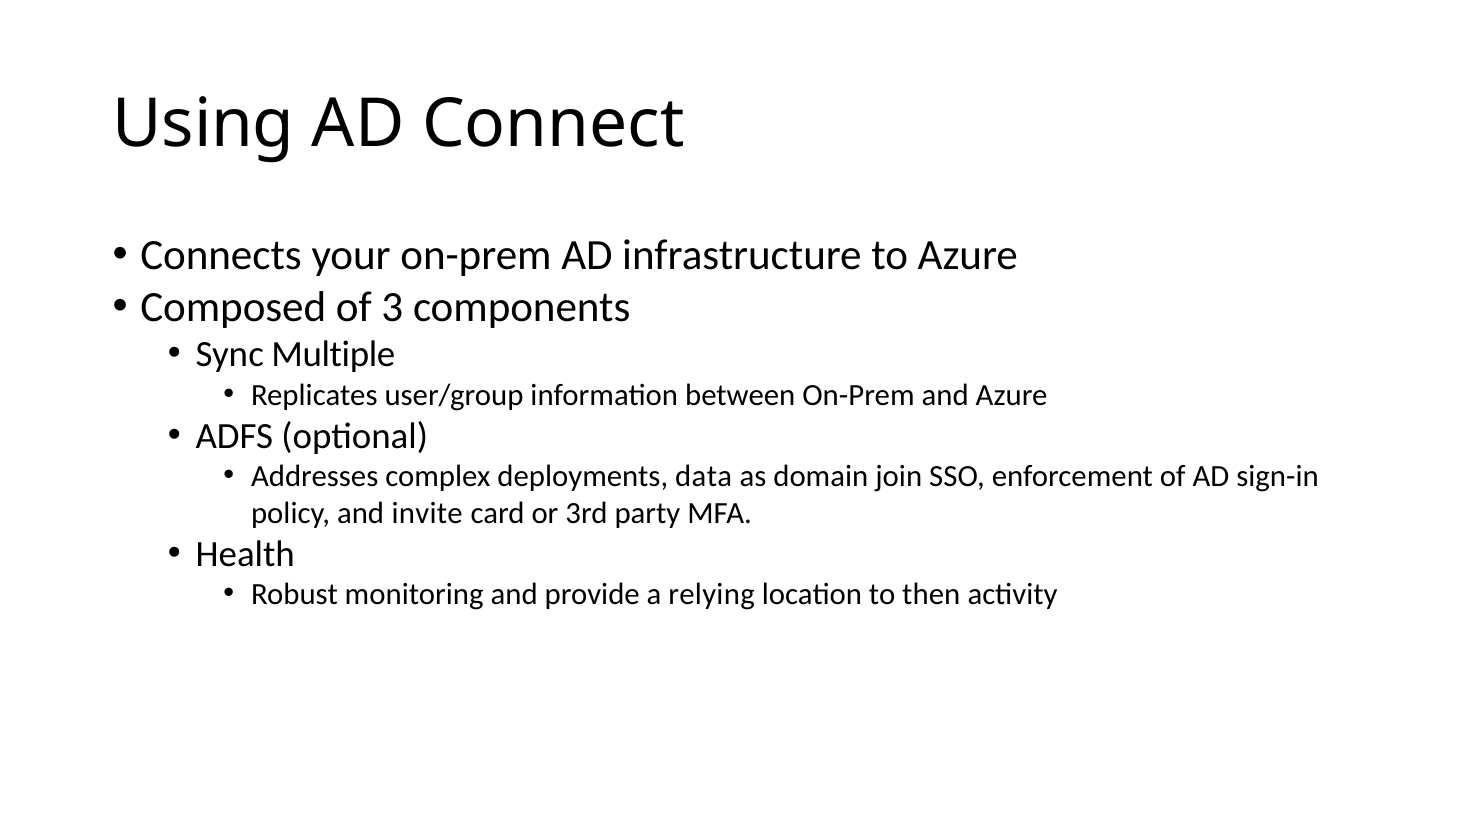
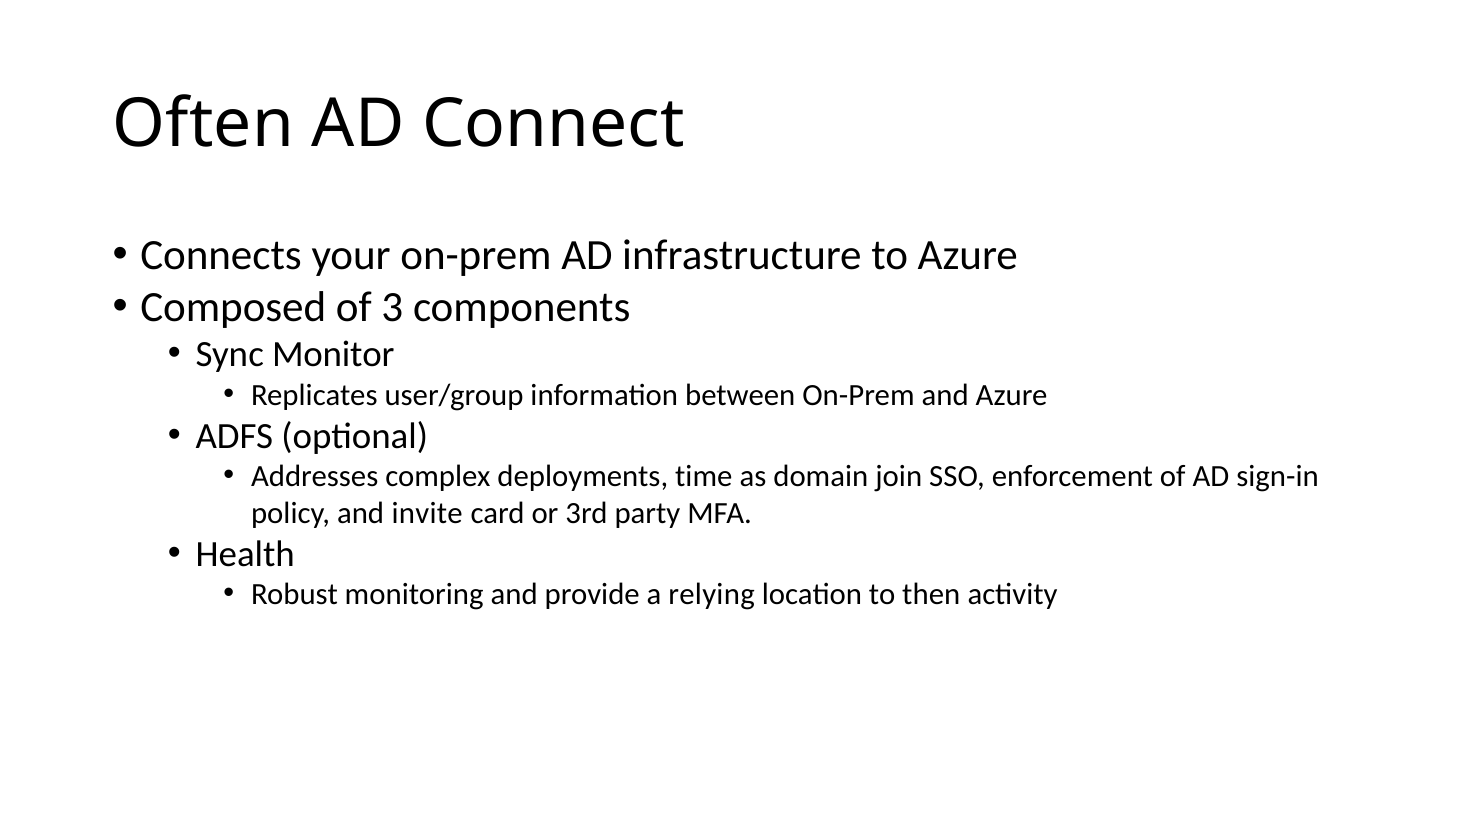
Using: Using -> Often
Multiple: Multiple -> Monitor
data: data -> time
